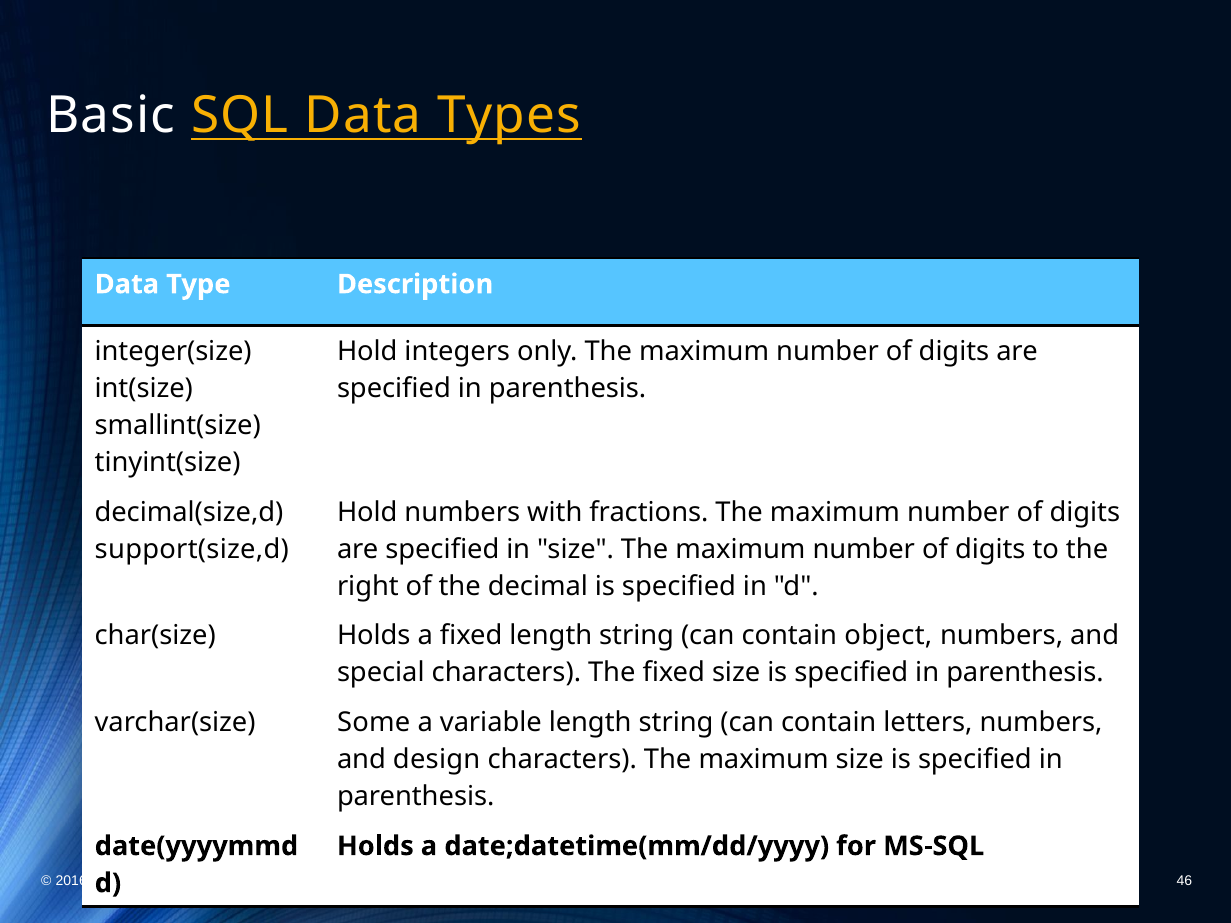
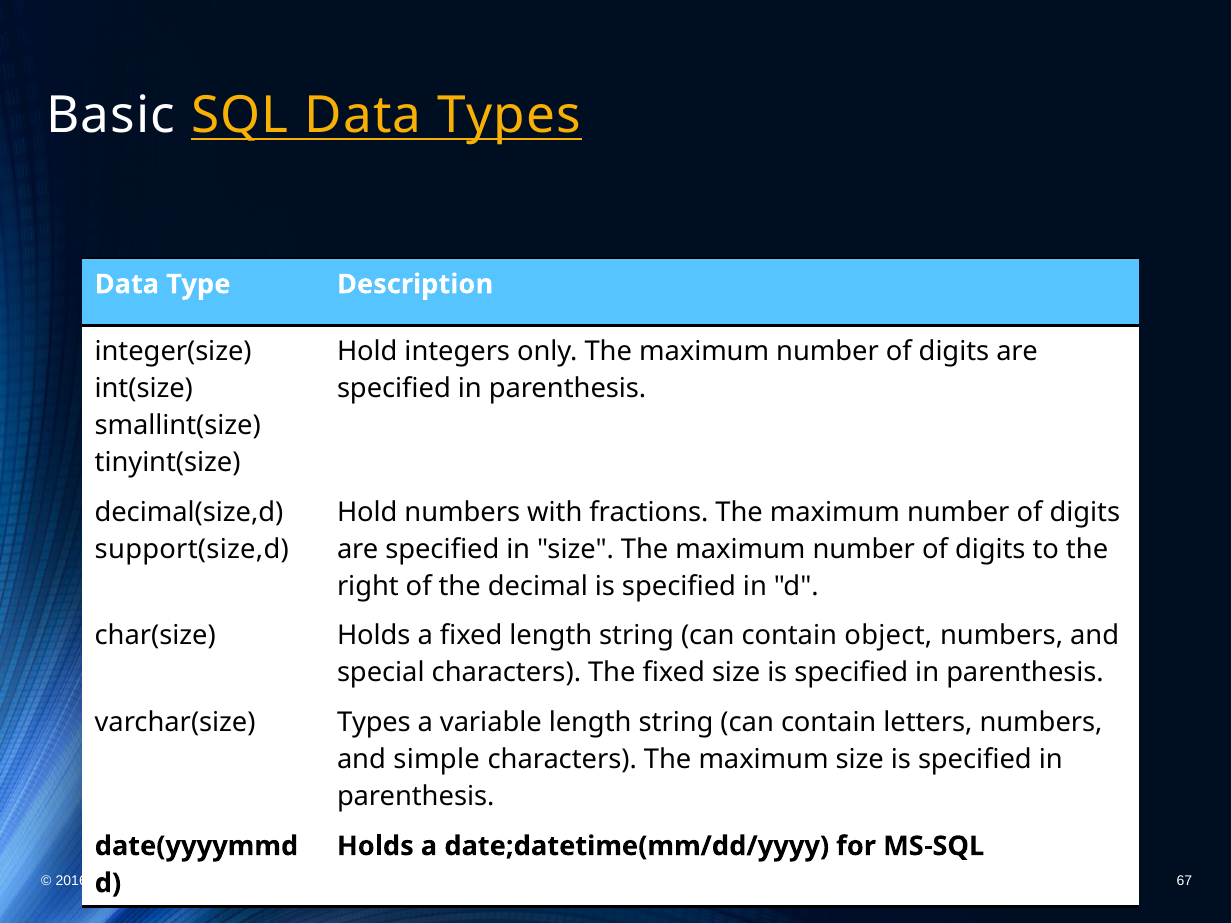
varchar(size Some: Some -> Types
design: design -> simple
46: 46 -> 67
